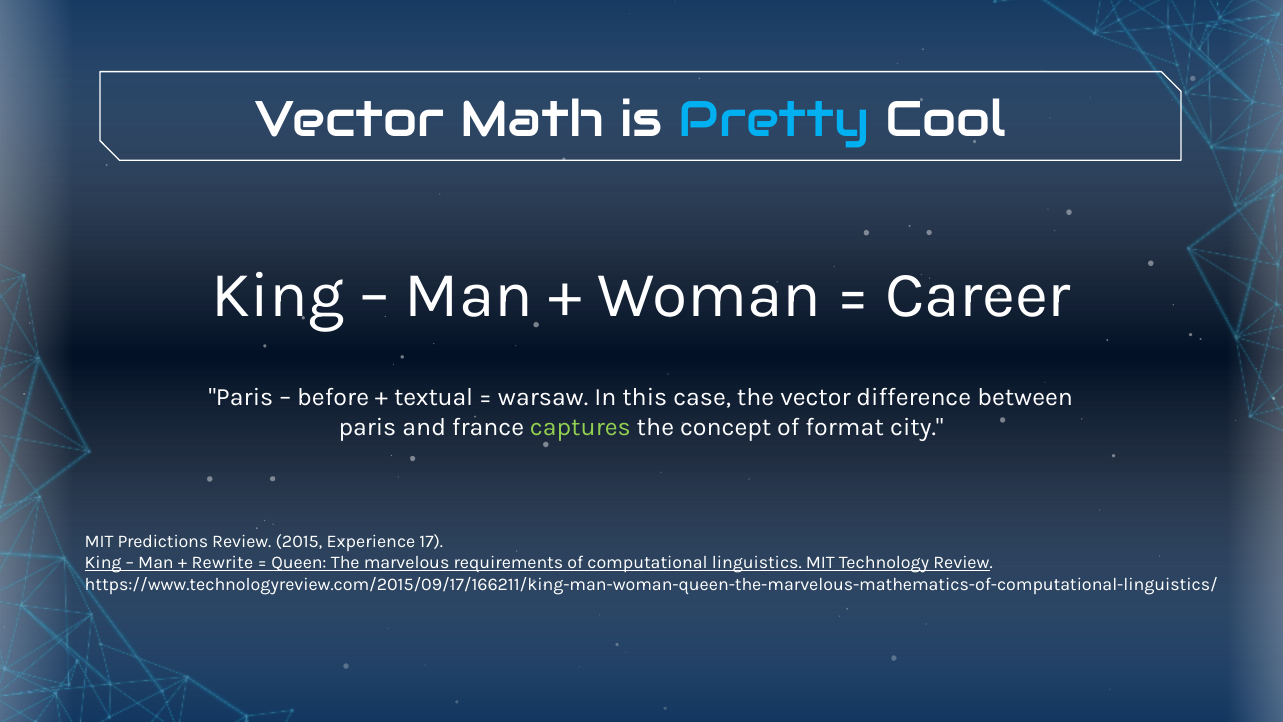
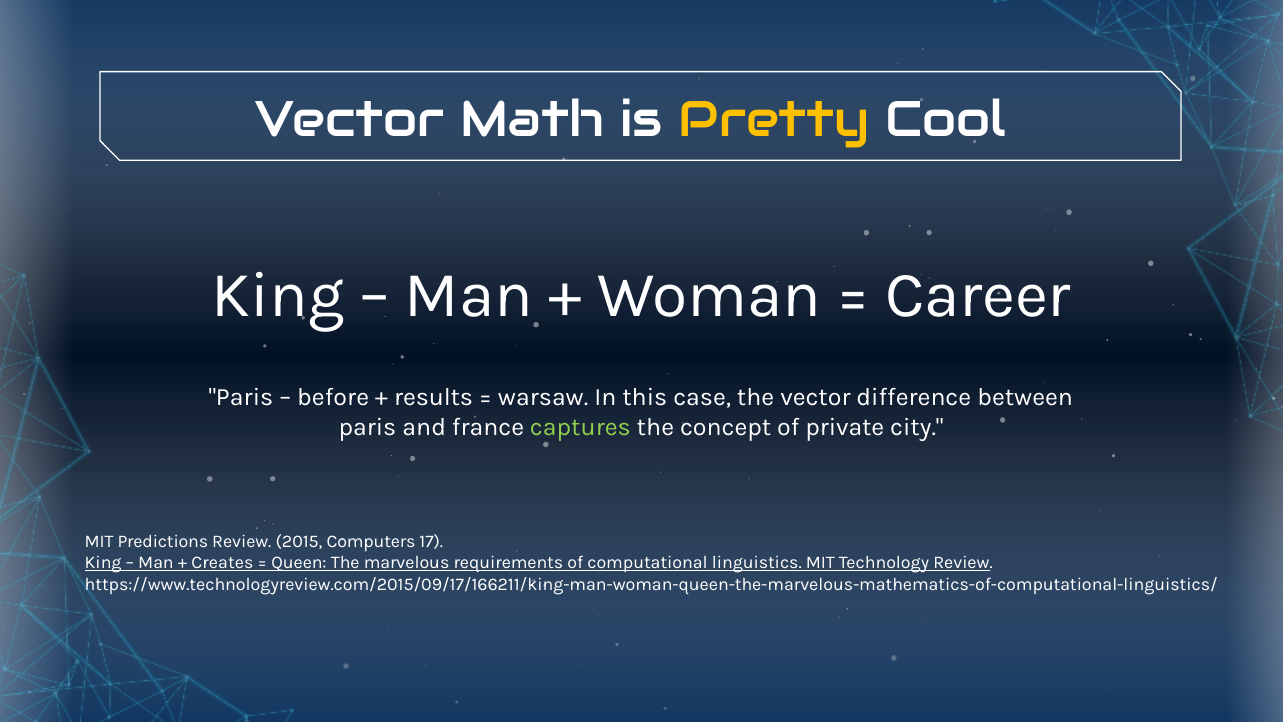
Pretty colour: light blue -> yellow
textual: textual -> results
format: format -> private
Experience: Experience -> Computers
Rewrite: Rewrite -> Creates
